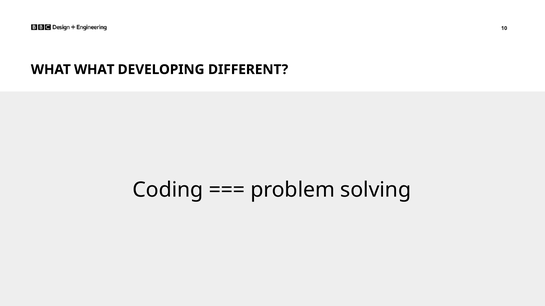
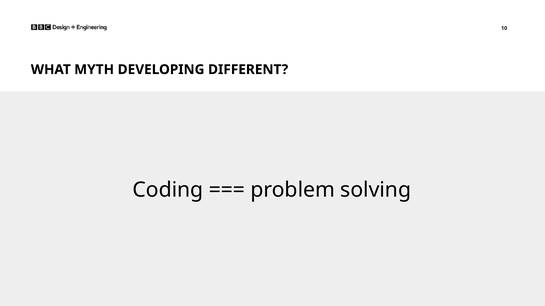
WHAT WHAT: WHAT -> MYTH
